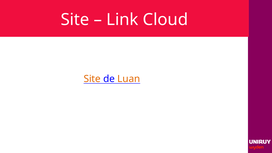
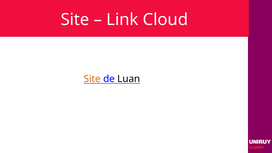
Luan colour: orange -> black
